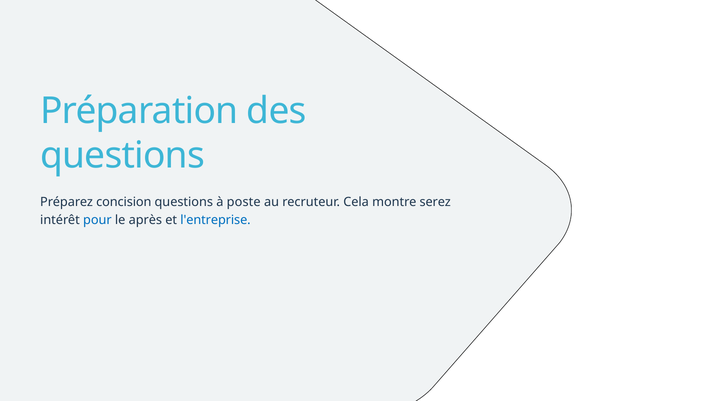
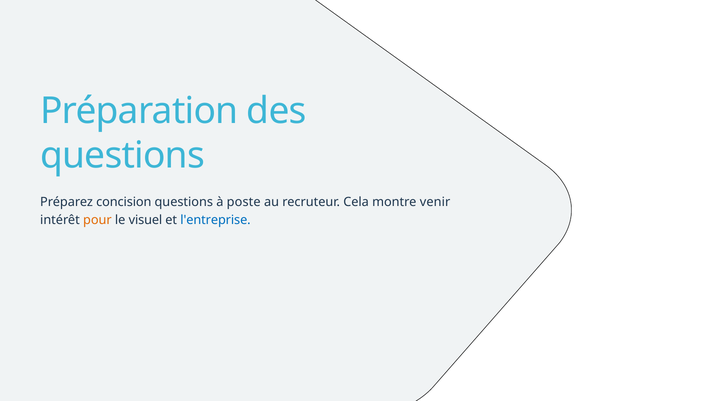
serez: serez -> venir
pour colour: blue -> orange
après: après -> visuel
